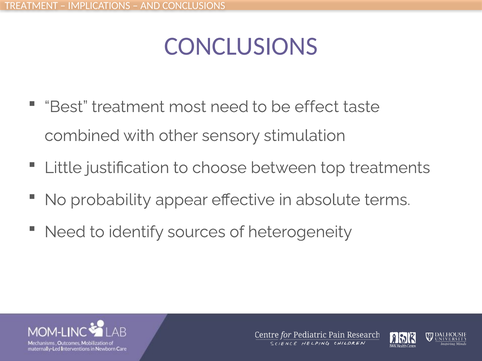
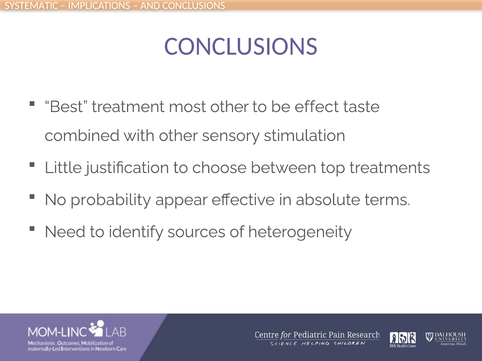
TREATMENT at (31, 6): TREATMENT -> SYSTEMATIC
most need: need -> other
